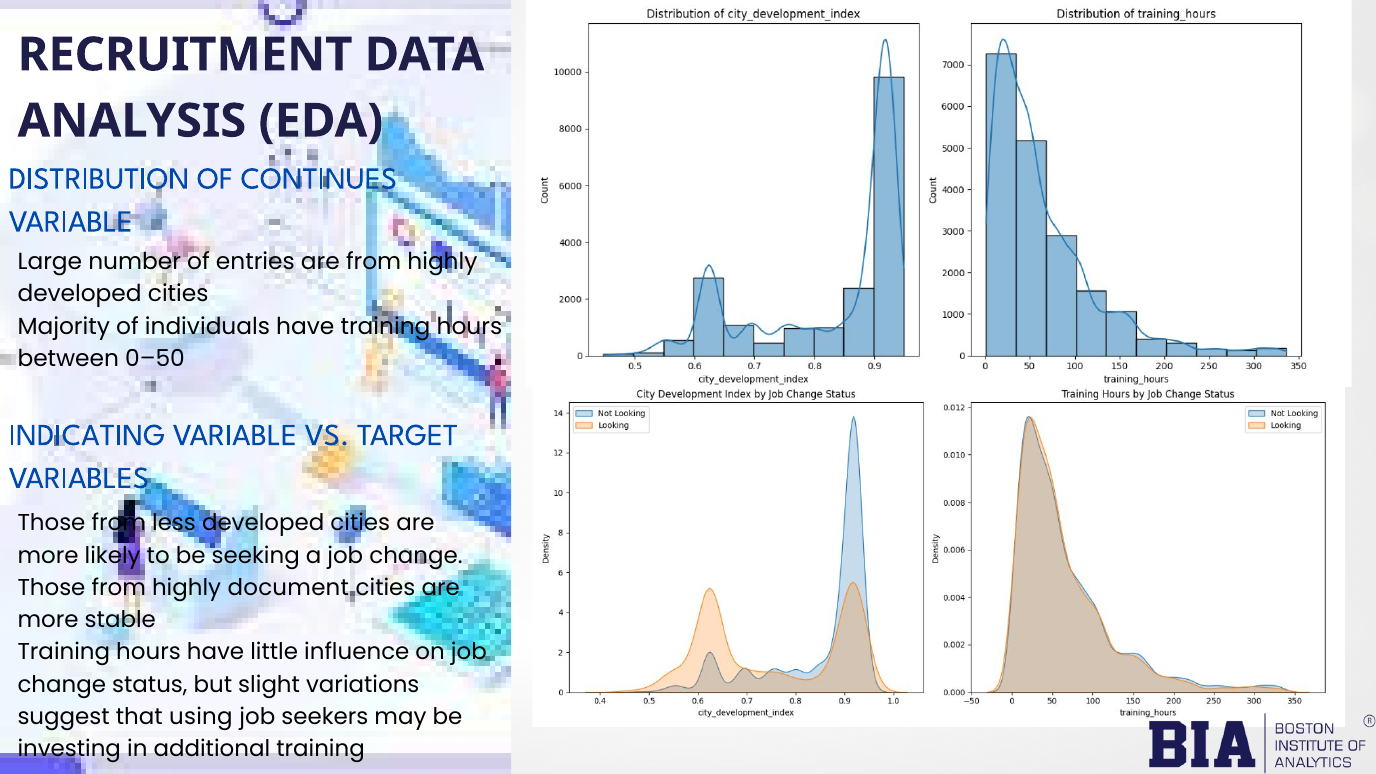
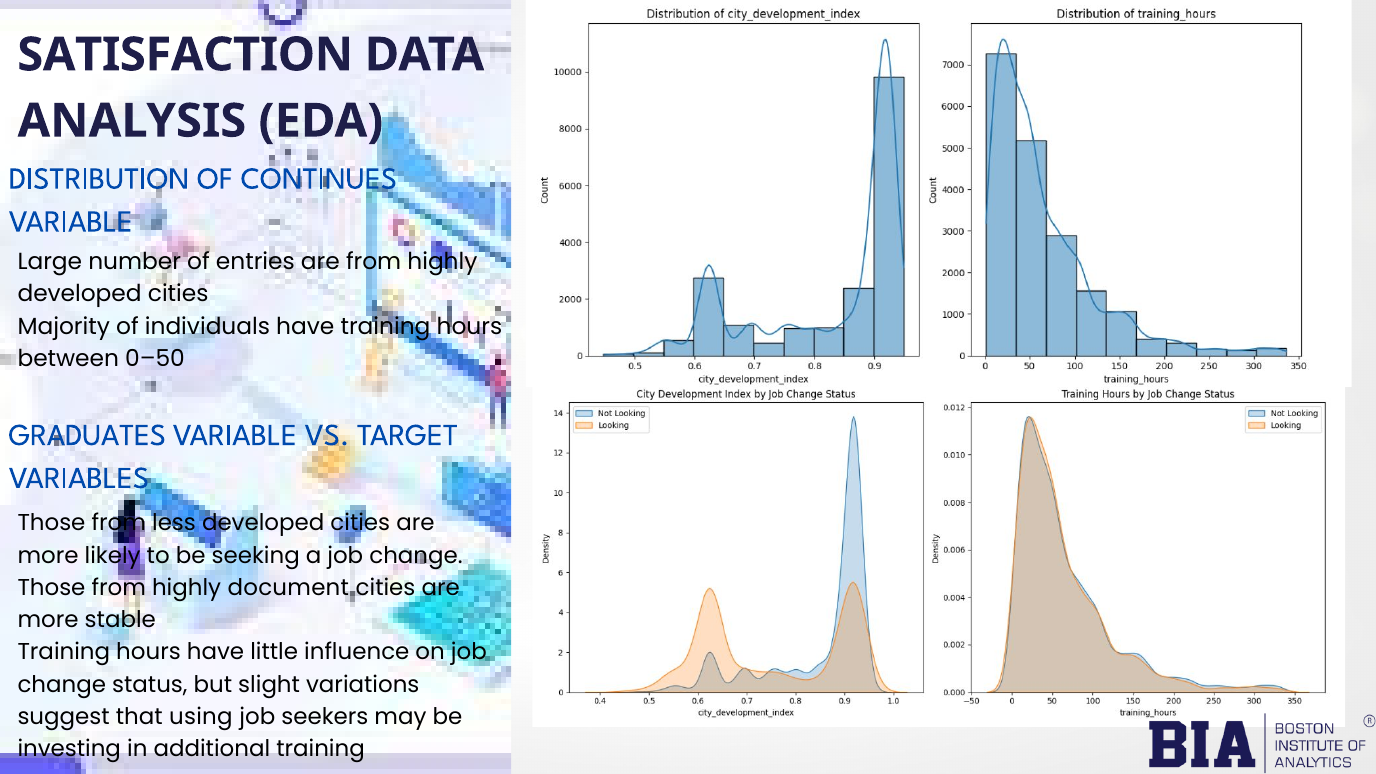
RECRUITMENT: RECRUITMENT -> SATISFACTION
INDICATING: INDICATING -> GRADUATES
